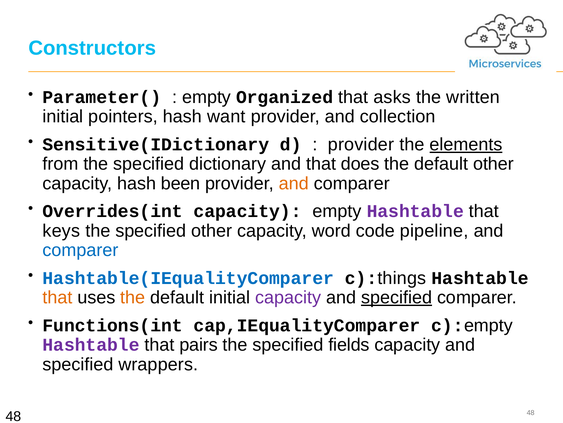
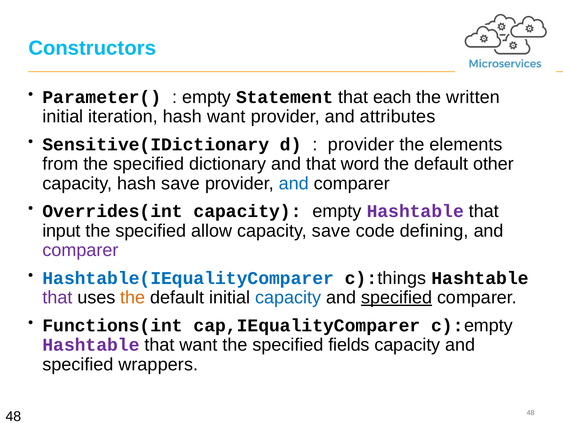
Organized: Organized -> Statement
asks: asks -> each
pointers: pointers -> iteration
collection: collection -> attributes
elements underline: present -> none
does: does -> word
hash been: been -> save
and at (294, 183) colour: orange -> blue
keys: keys -> input
specified other: other -> allow
capacity word: word -> save
pipeline: pipeline -> defining
comparer at (80, 250) colour: blue -> purple
that at (57, 297) colour: orange -> purple
capacity at (288, 297) colour: purple -> blue
that pairs: pairs -> want
